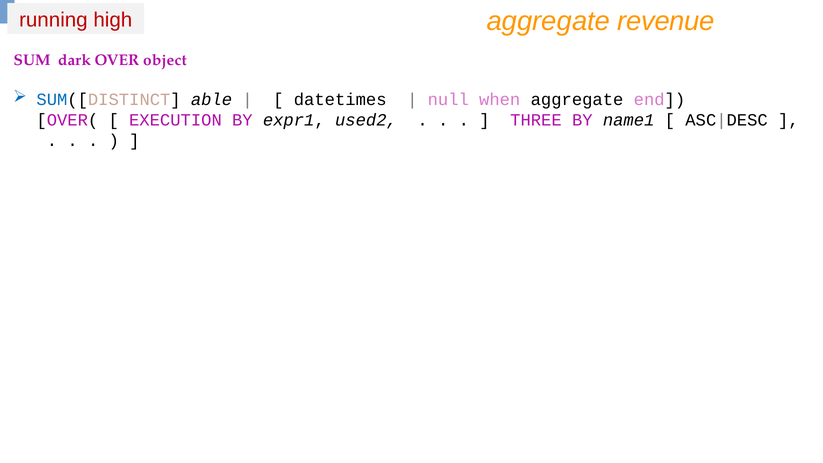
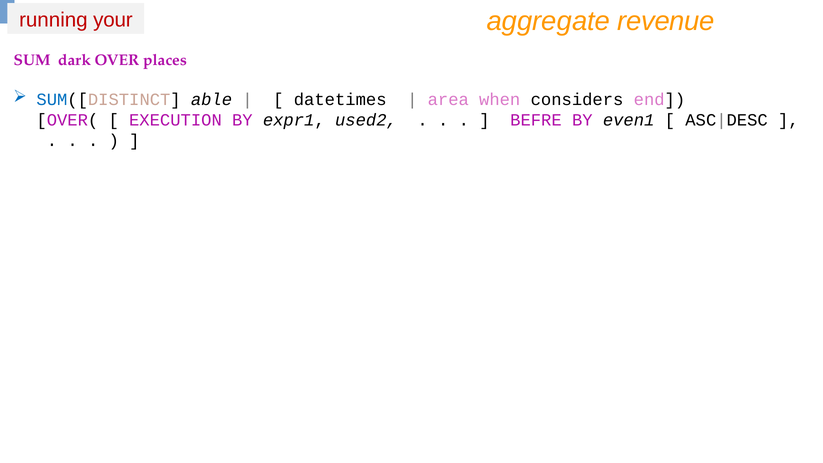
high: high -> your
object: object -> places
null: null -> area
when aggregate: aggregate -> considers
THREE: THREE -> BEFRE
name1: name1 -> even1
